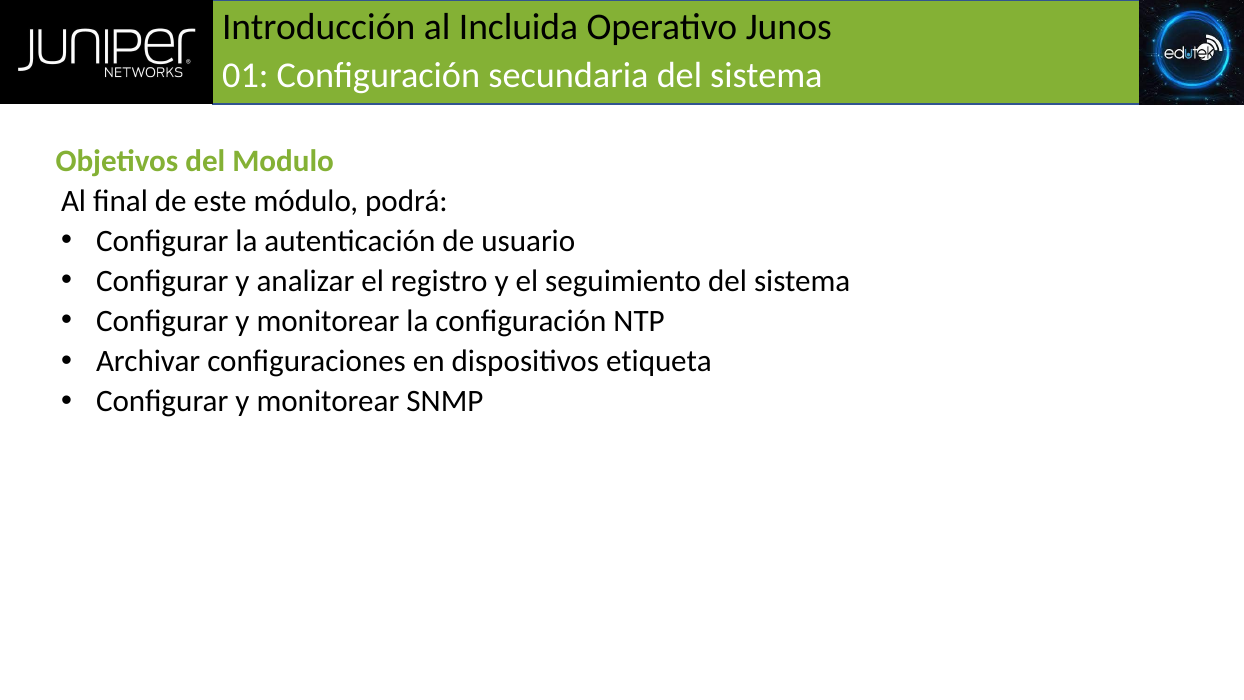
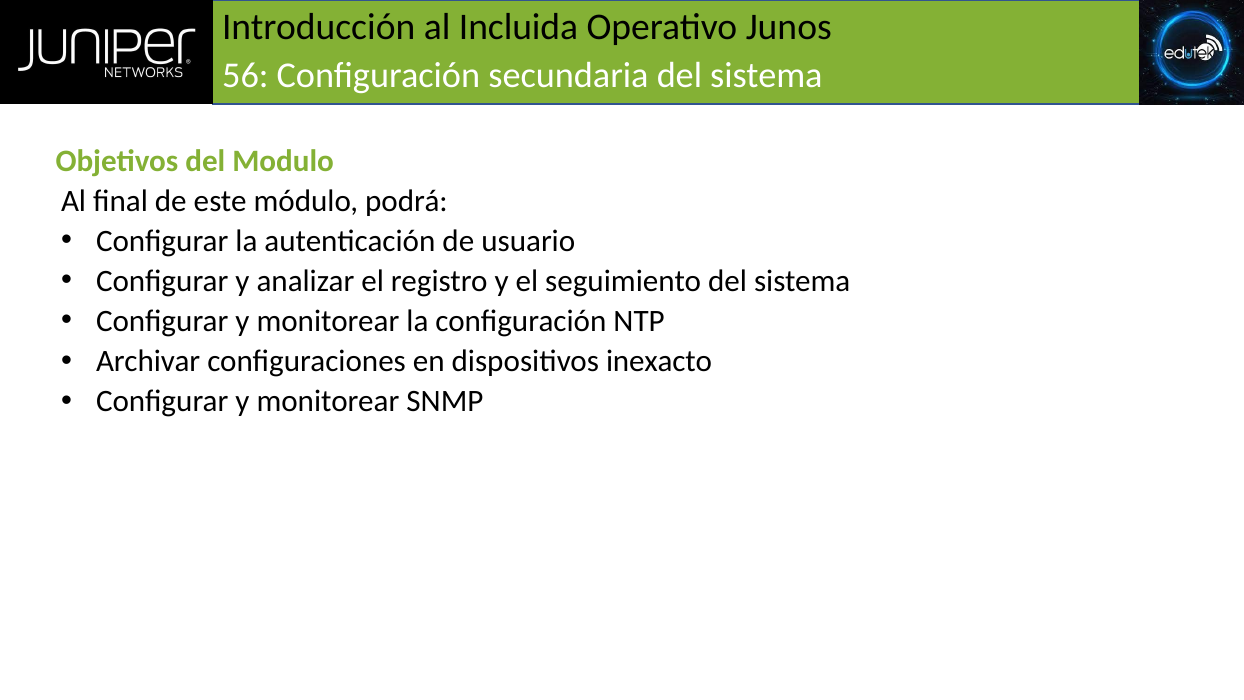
01: 01 -> 56
etiqueta: etiqueta -> inexacto
